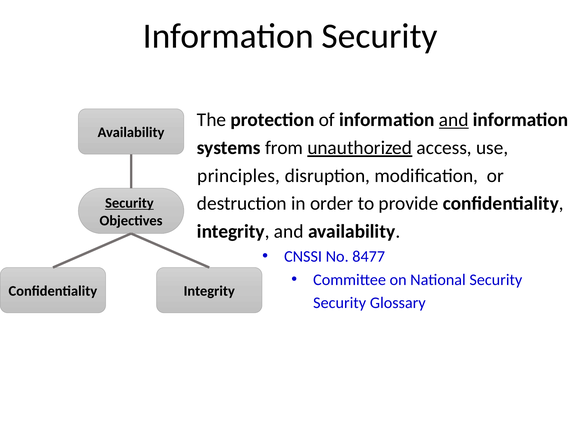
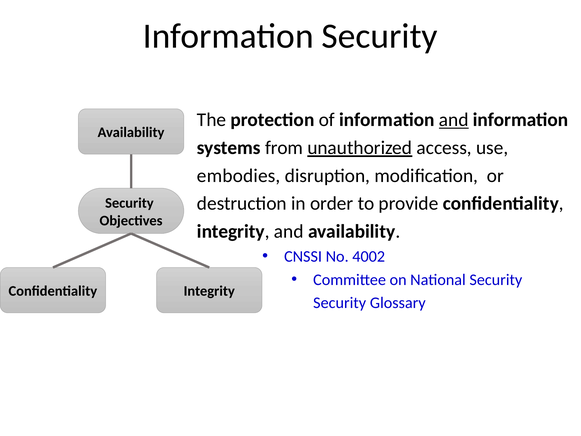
principles: principles -> embodies
Security at (129, 203) underline: present -> none
8477: 8477 -> 4002
